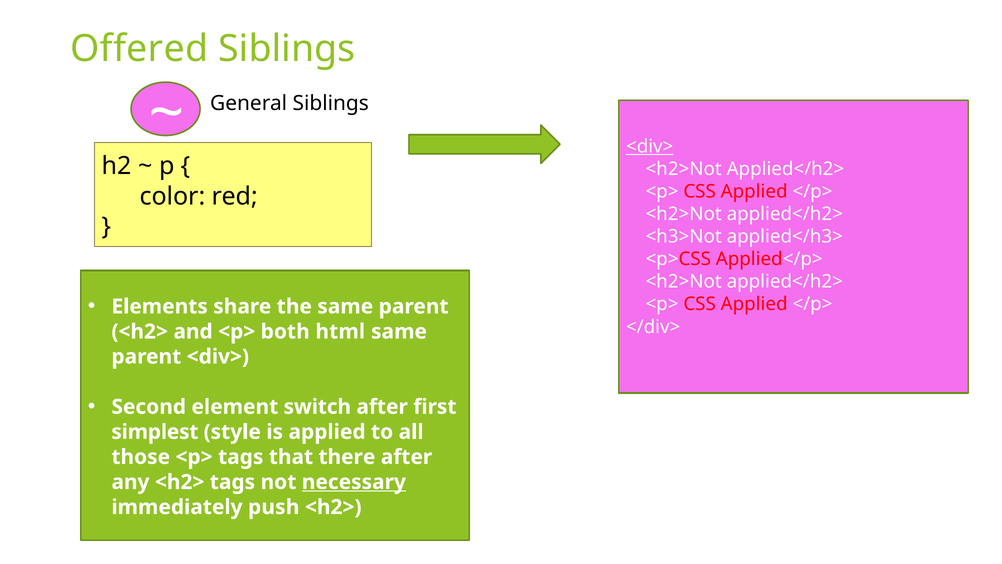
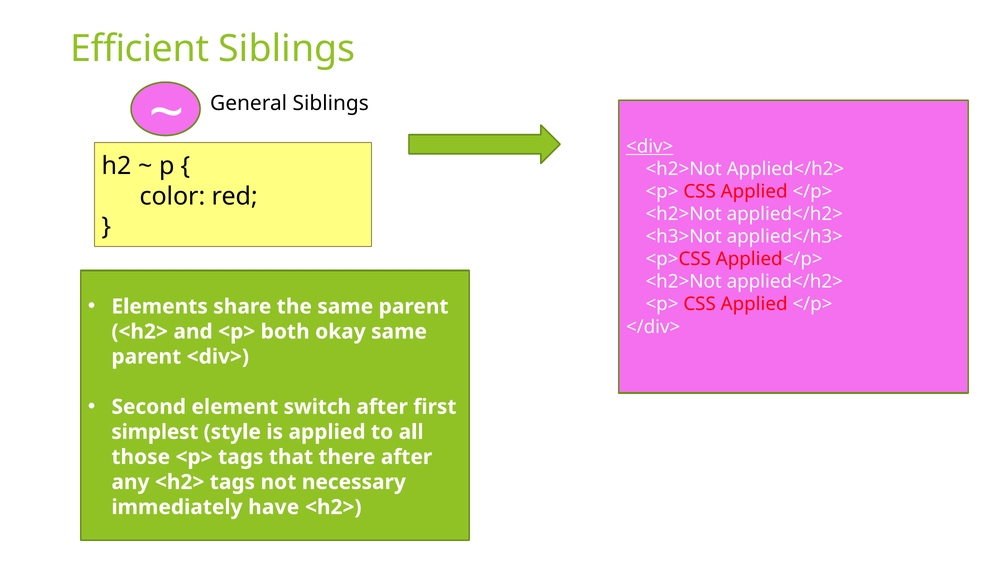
Offered: Offered -> Efficient
html: html -> okay
necessary underline: present -> none
push: push -> have
